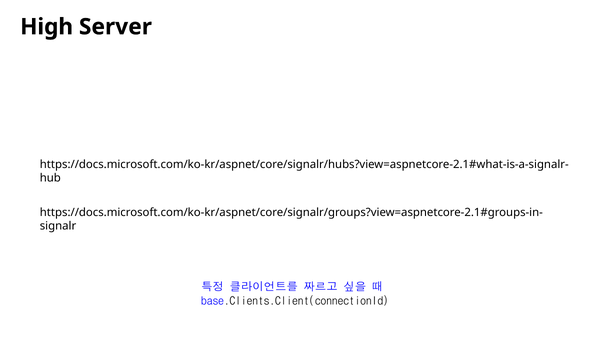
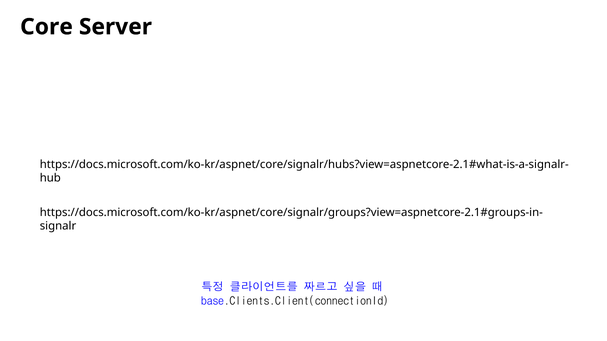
High: High -> Core
